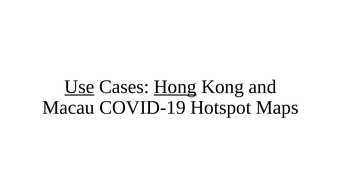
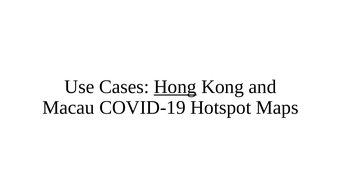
Use underline: present -> none
